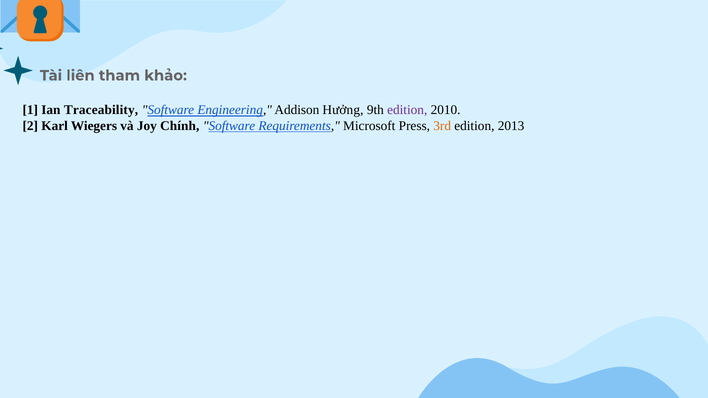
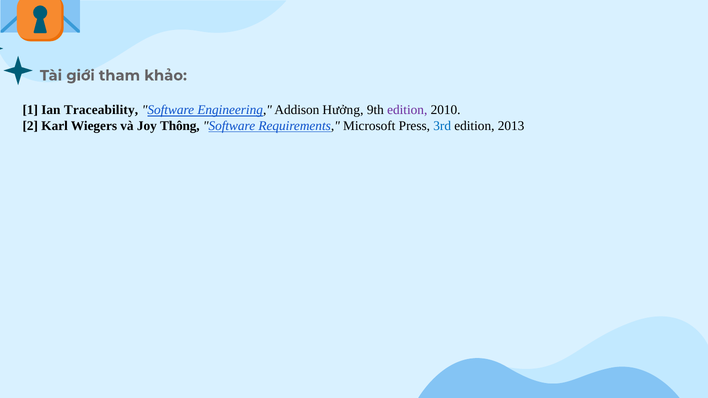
liên: liên -> giới
Chính: Chính -> Thông
3rd colour: orange -> blue
